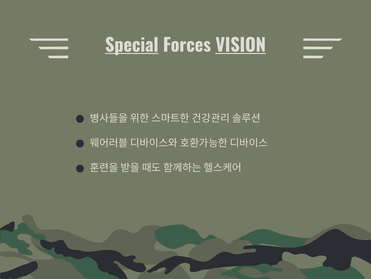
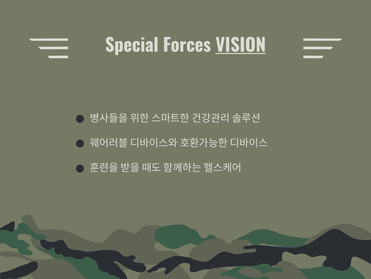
Special underline: present -> none
